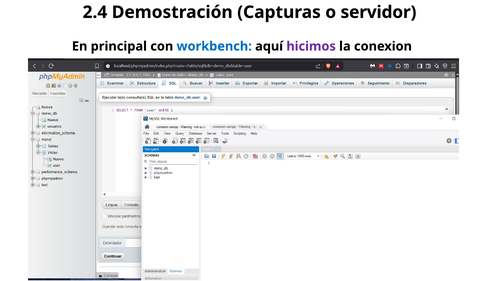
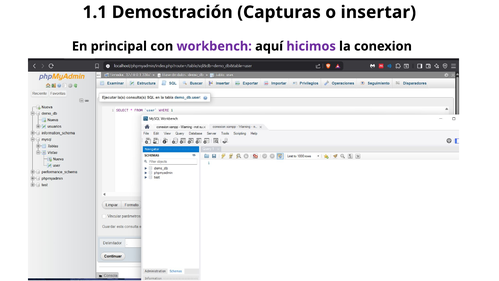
2.4: 2.4 -> 1.1
servidor: servidor -> insertar
workbench colour: blue -> purple
